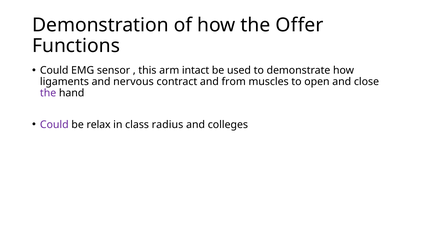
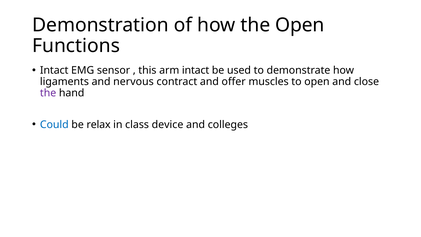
the Offer: Offer -> Open
Could at (54, 70): Could -> Intact
from: from -> offer
Could at (54, 124) colour: purple -> blue
radius: radius -> device
